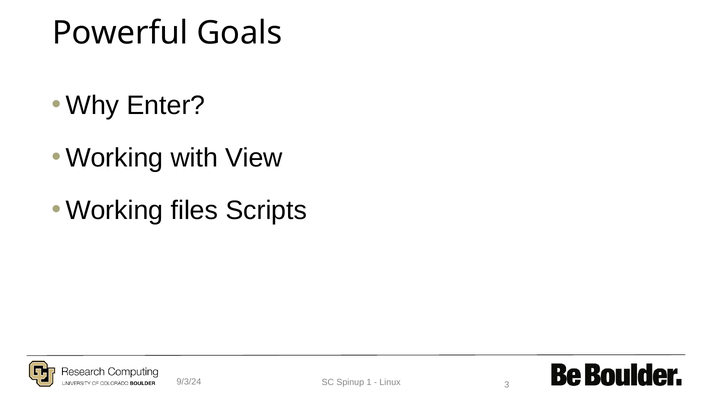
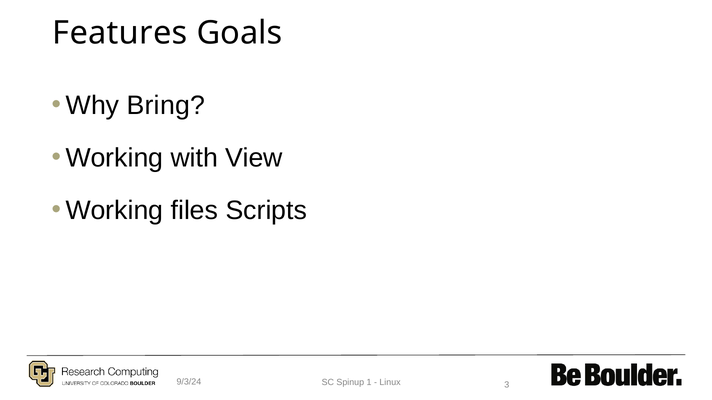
Powerful: Powerful -> Features
Enter: Enter -> Bring
